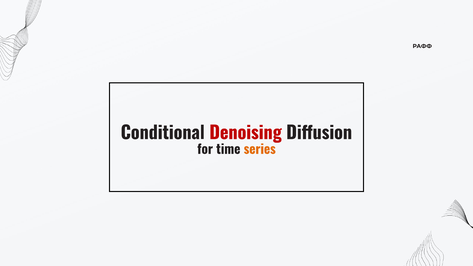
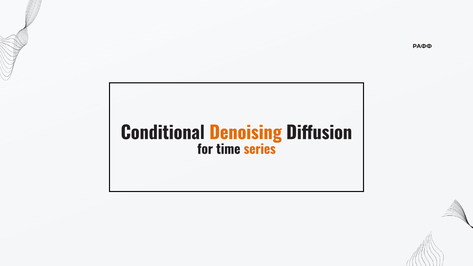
Denoising colour: red -> orange
